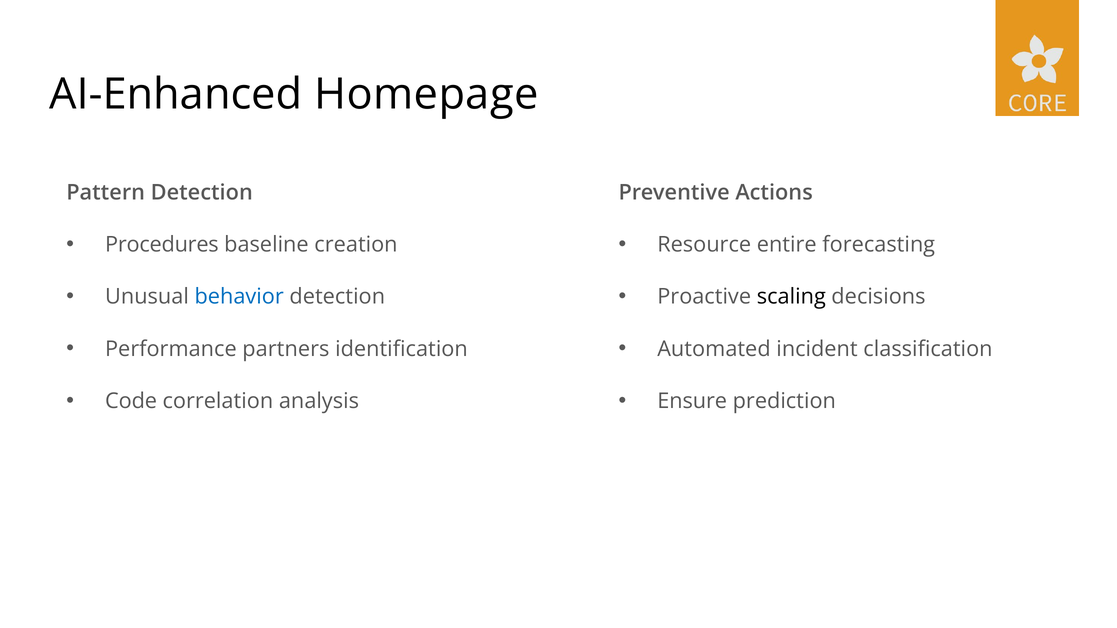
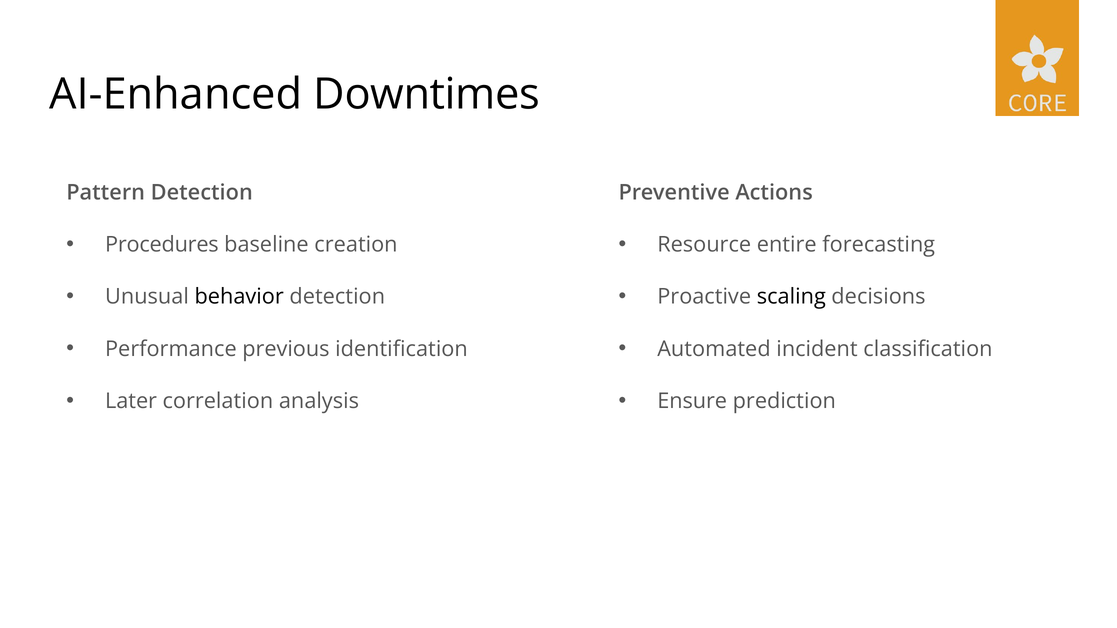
Homepage: Homepage -> Downtimes
behavior colour: blue -> black
partners: partners -> previous
Code: Code -> Later
